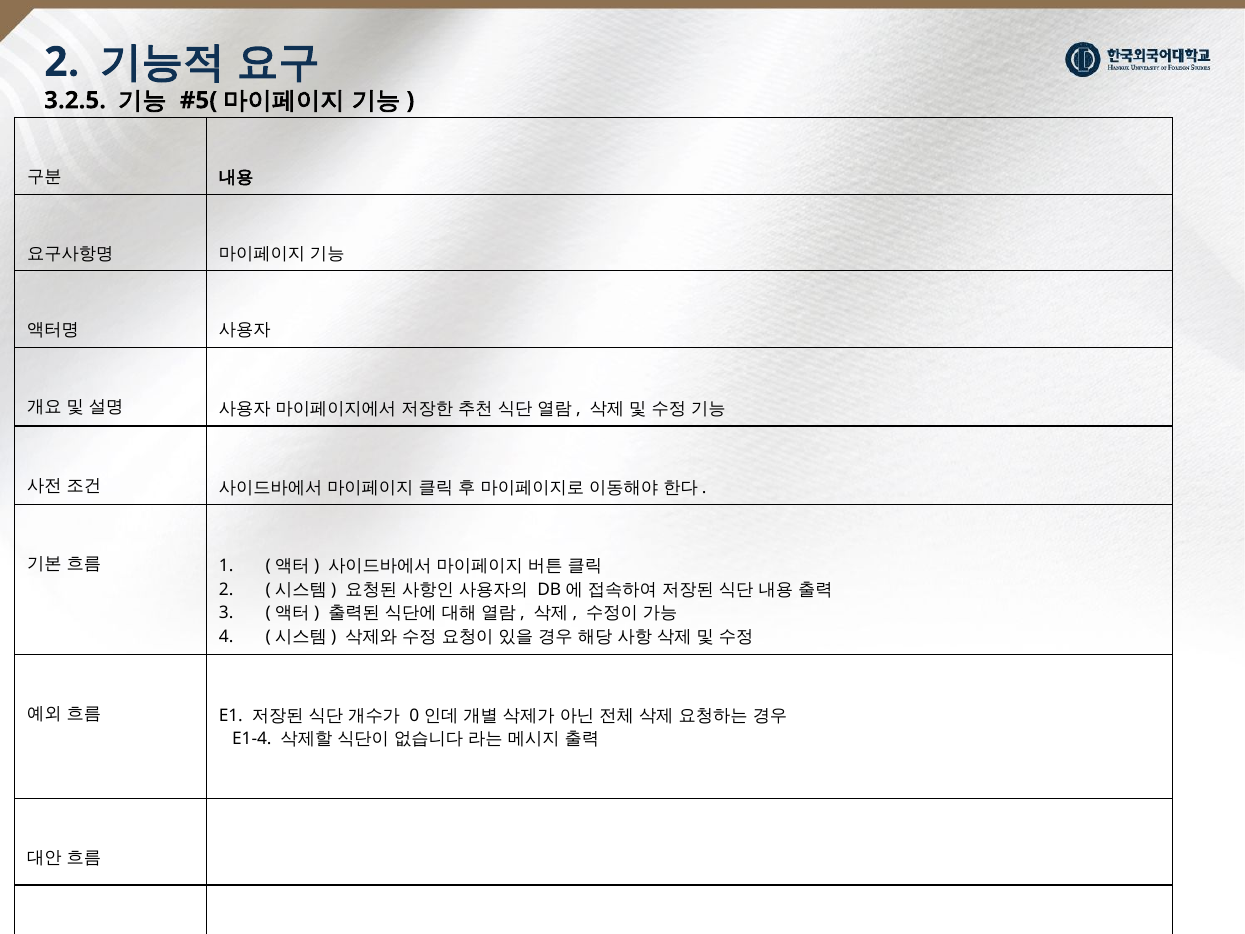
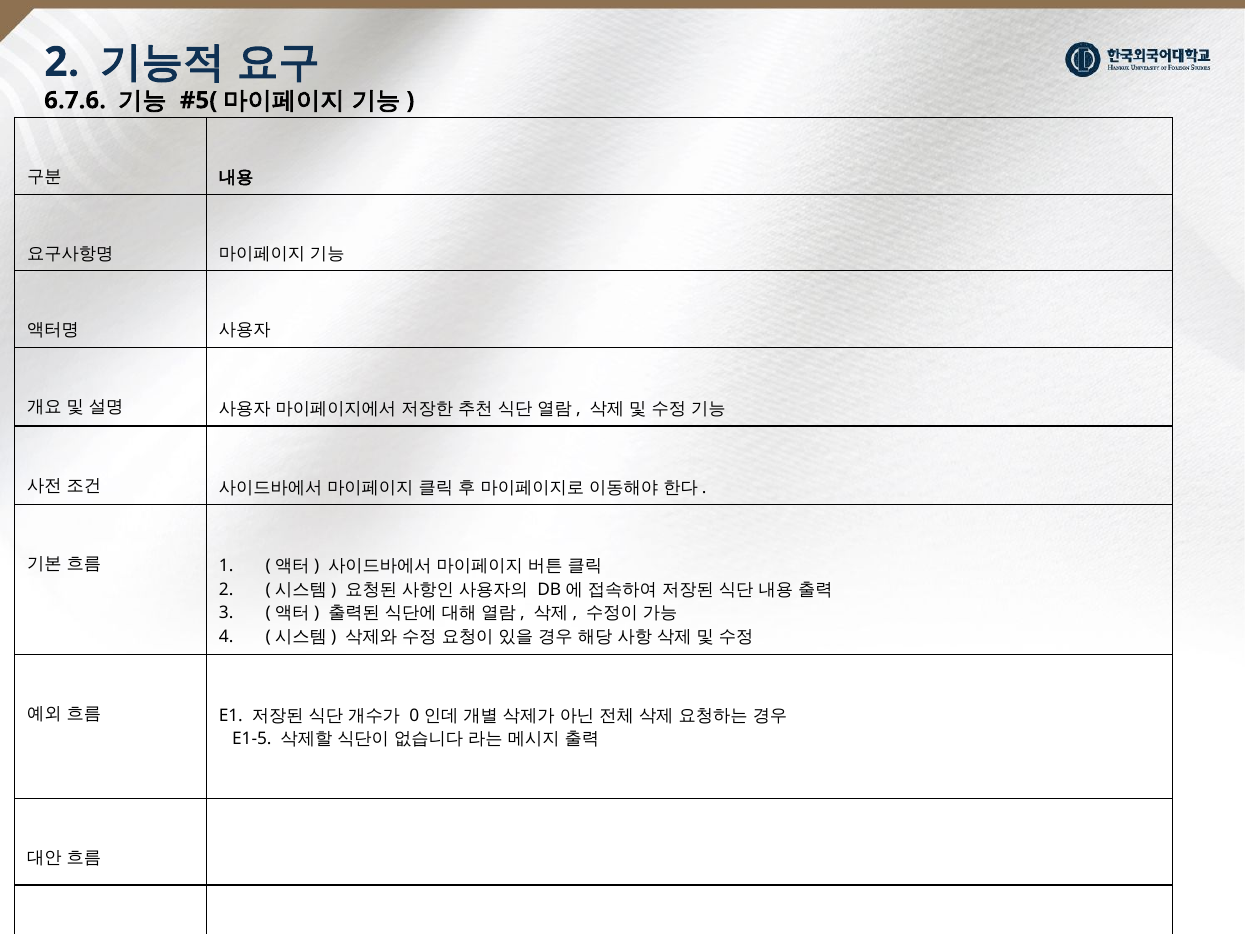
3.2.5: 3.2.5 -> 6.7.6
E1-4: E1-4 -> E1-5
